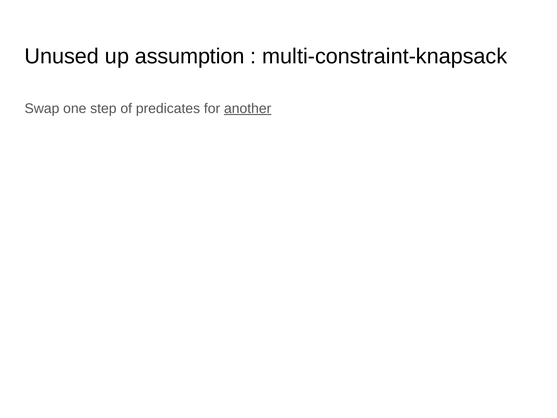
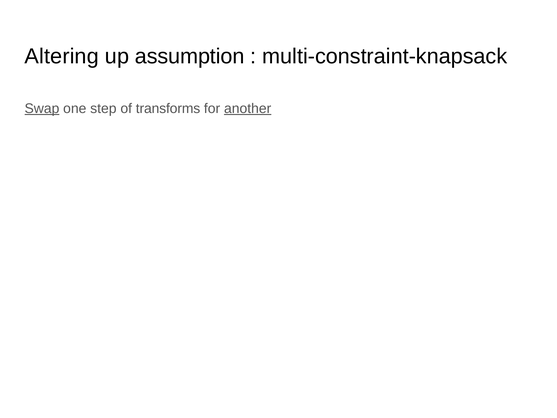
Unused: Unused -> Altering
Swap underline: none -> present
predicates: predicates -> transforms
